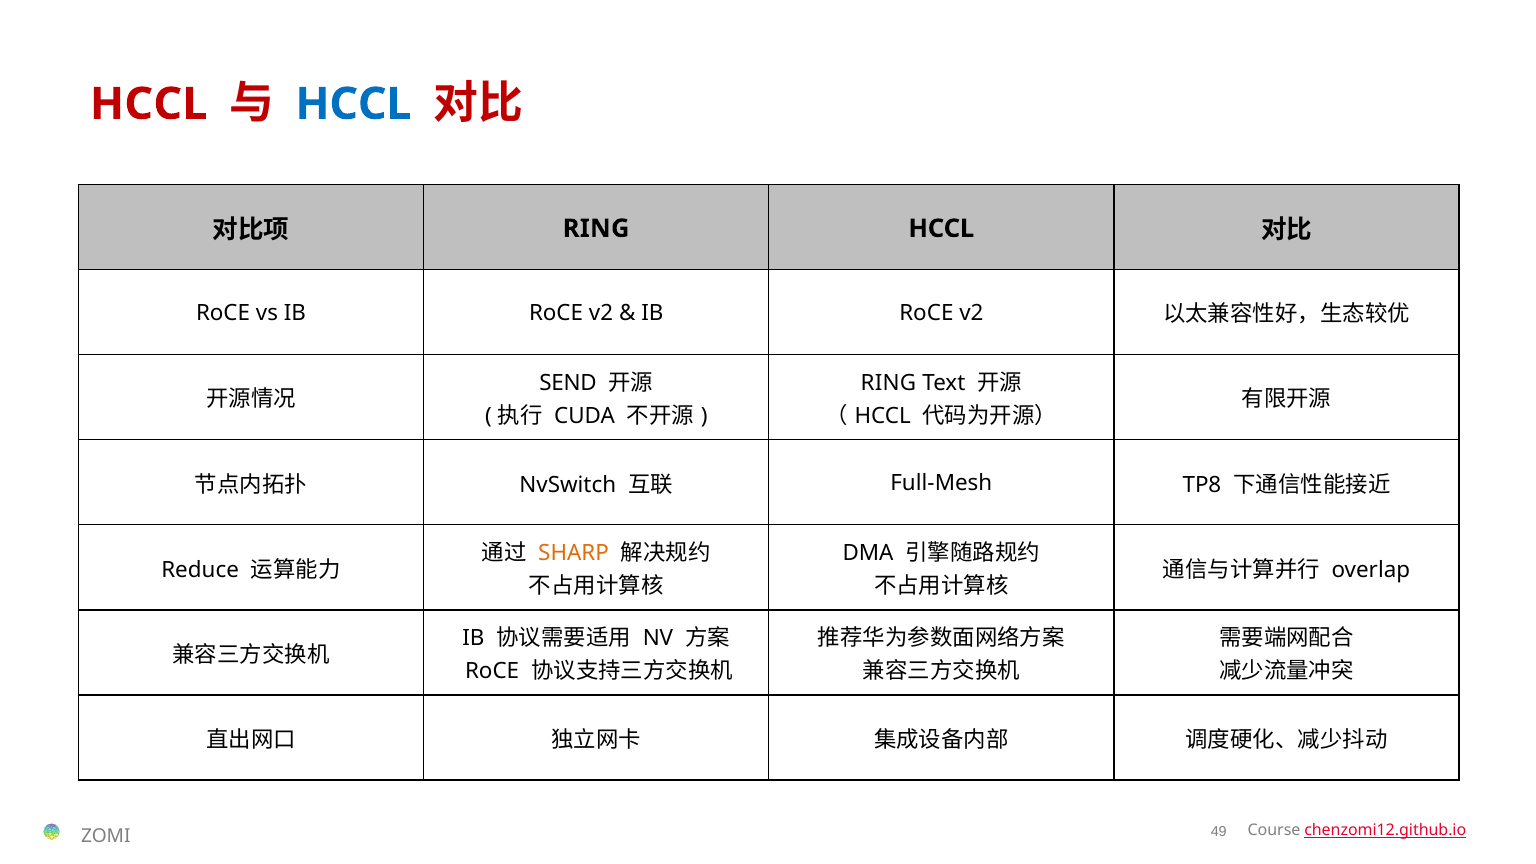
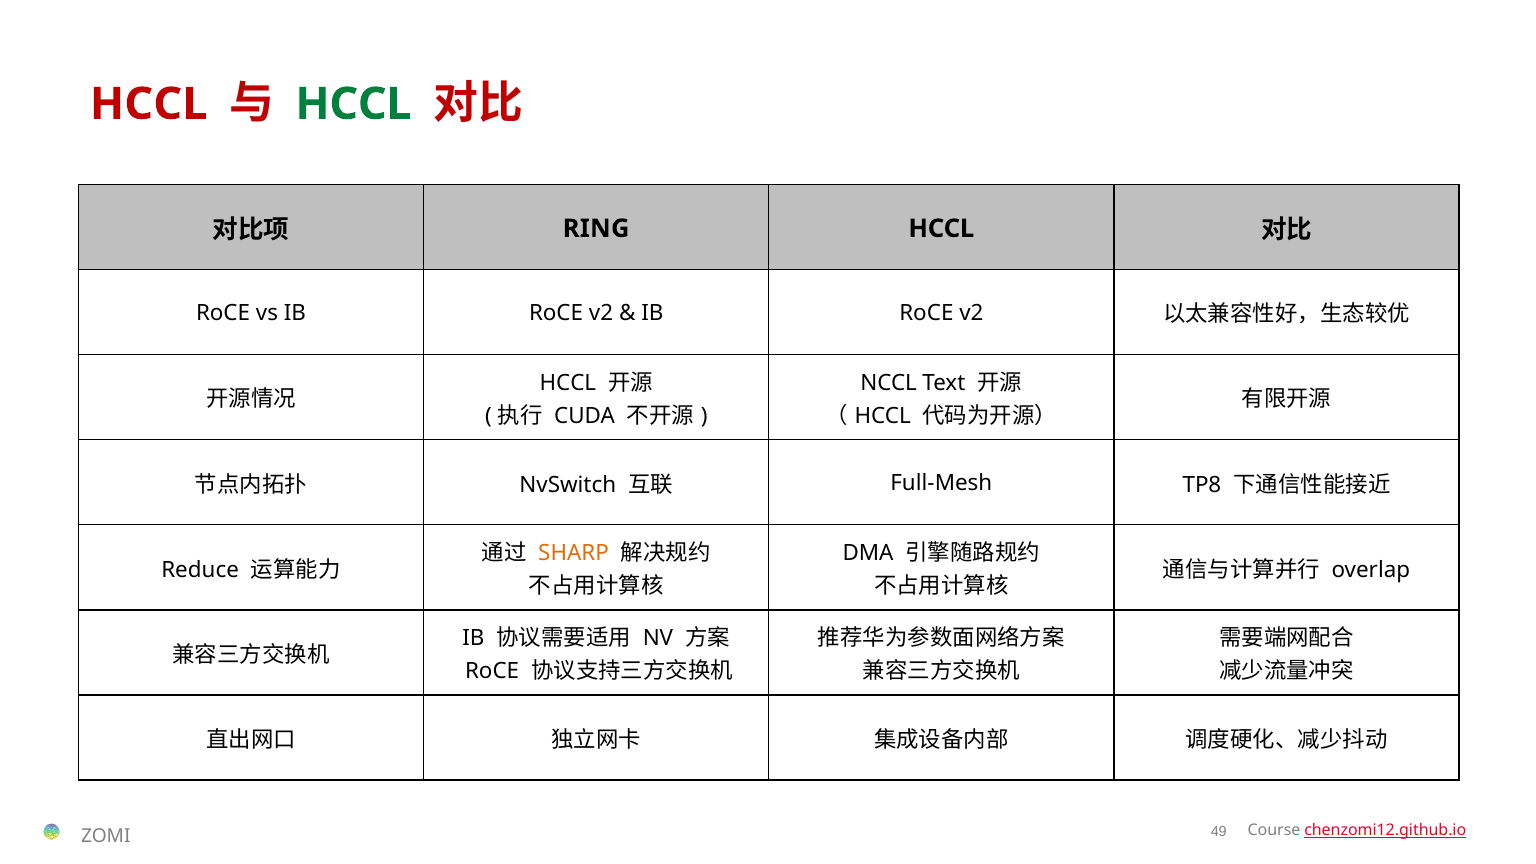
HCCL at (353, 104) colour: blue -> green
SEND at (568, 383): SEND -> HCCL
RING at (888, 383): RING -> NCCL
